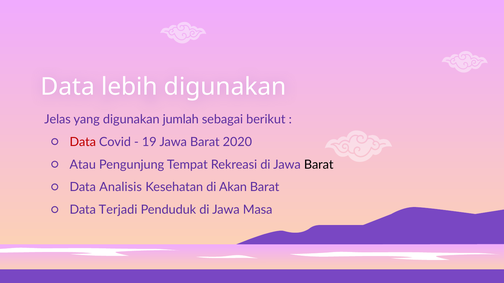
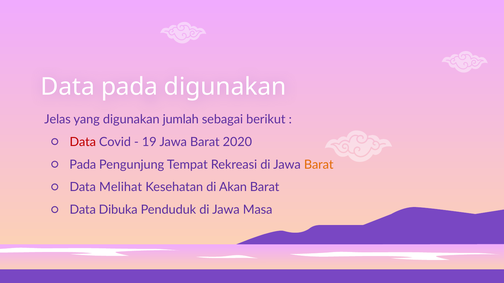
Data lebih: lebih -> pada
Atau at (83, 165): Atau -> Pada
Barat at (319, 165) colour: black -> orange
Analisis: Analisis -> Melihat
Terjadi: Terjadi -> Dibuka
